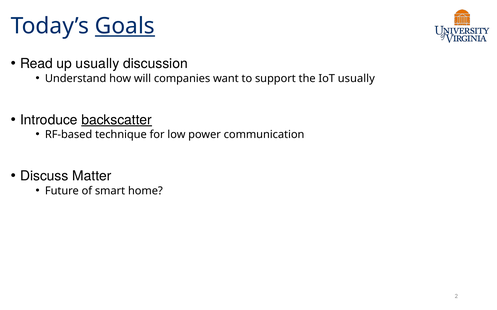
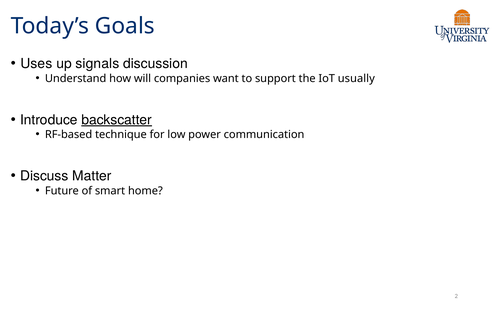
Goals underline: present -> none
Read: Read -> Uses
up usually: usually -> signals
